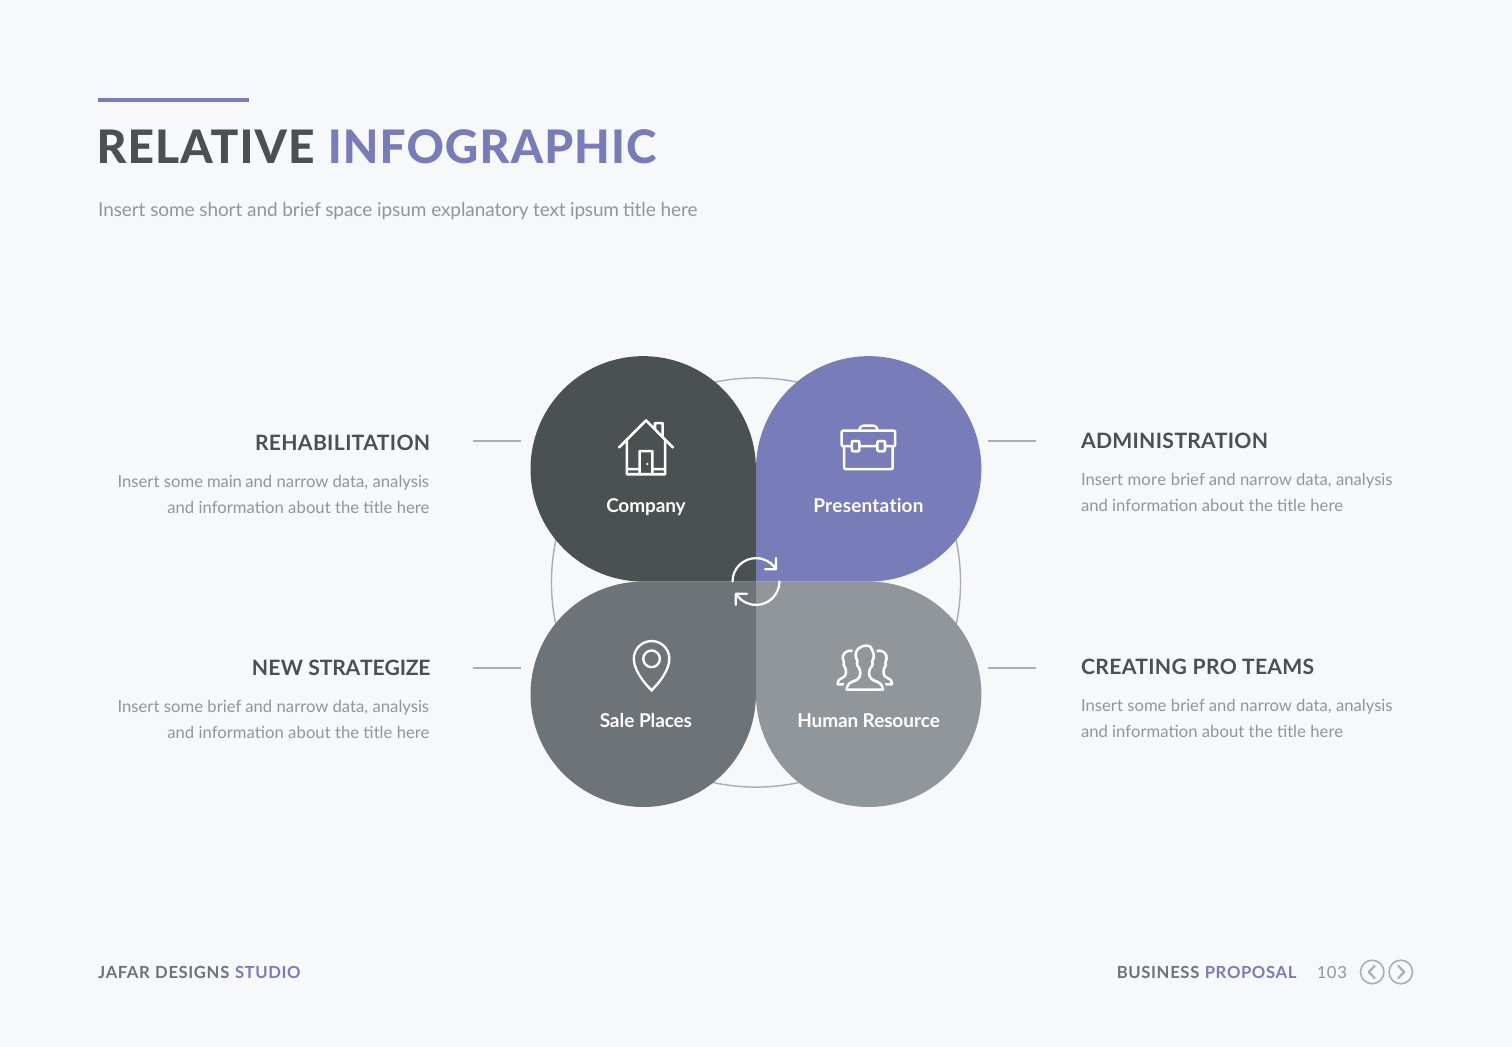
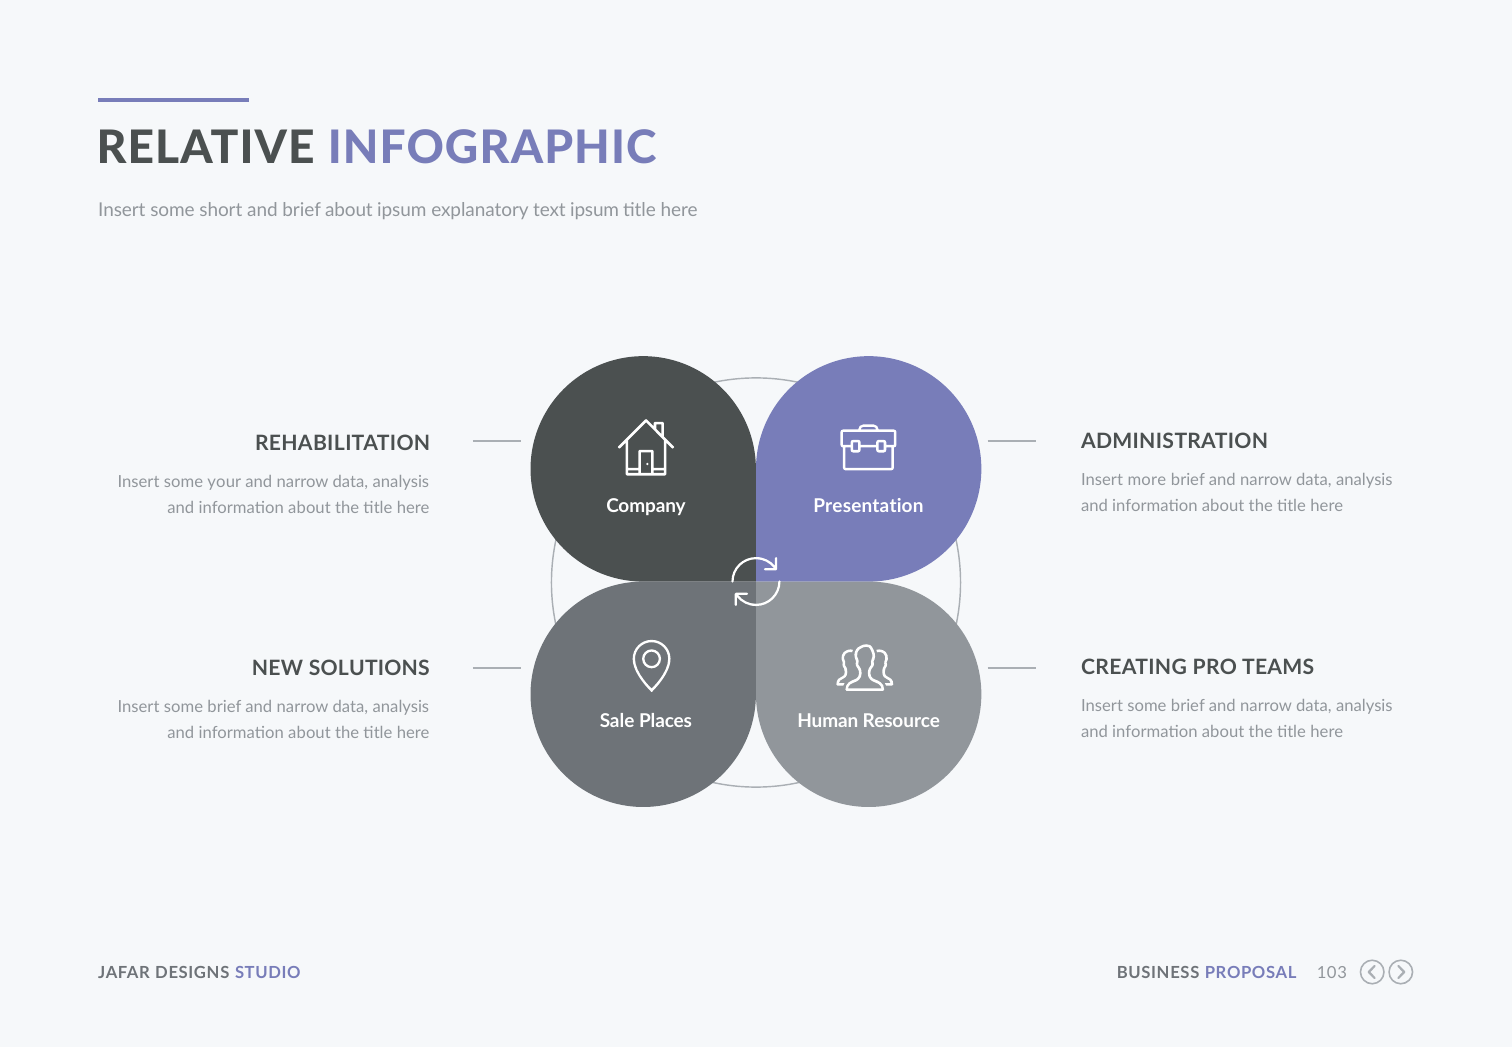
brief space: space -> about
main: main -> your
STRATEGIZE: STRATEGIZE -> SOLUTIONS
